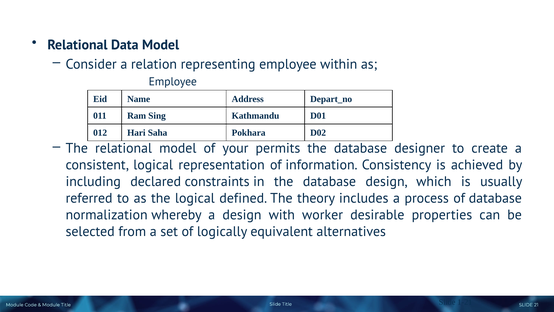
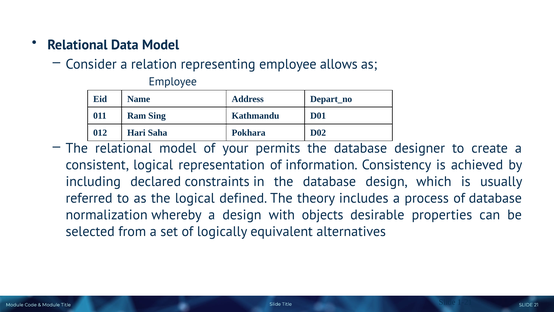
within: within -> allows
worker: worker -> objects
